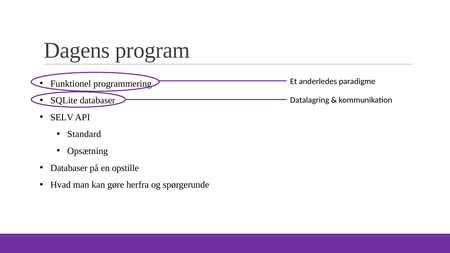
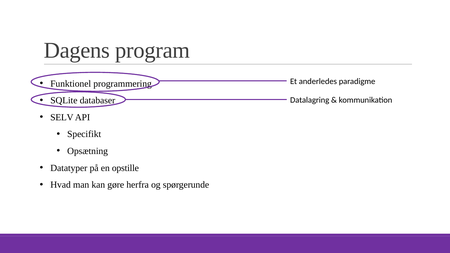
Standard: Standard -> Specifikt
Databaser at (69, 168): Databaser -> Datatyper
